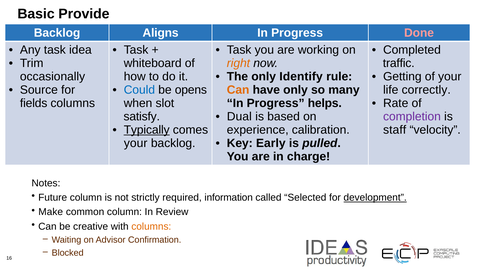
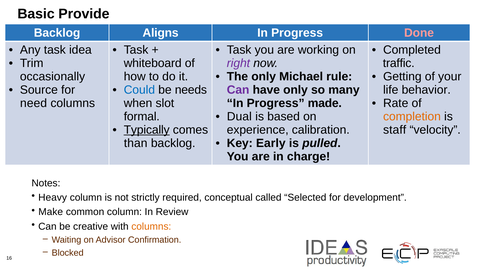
right colour: orange -> purple
Identify: Identify -> Michael
opens: opens -> needs
Can at (238, 90) colour: orange -> purple
correctly: correctly -> behavior
fields: fields -> need
helps: helps -> made
satisfy: satisfy -> formal
completion colour: purple -> orange
your at (136, 143): your -> than
Future: Future -> Heavy
information: information -> conceptual
development underline: present -> none
